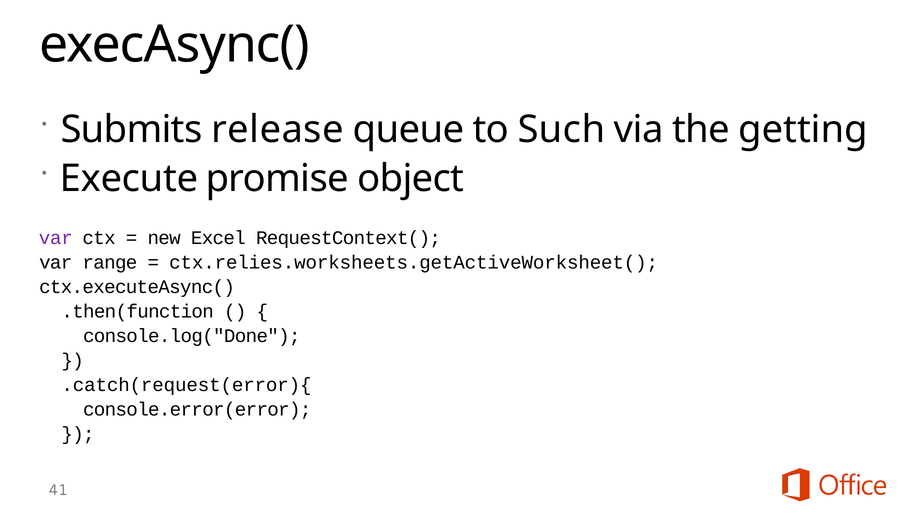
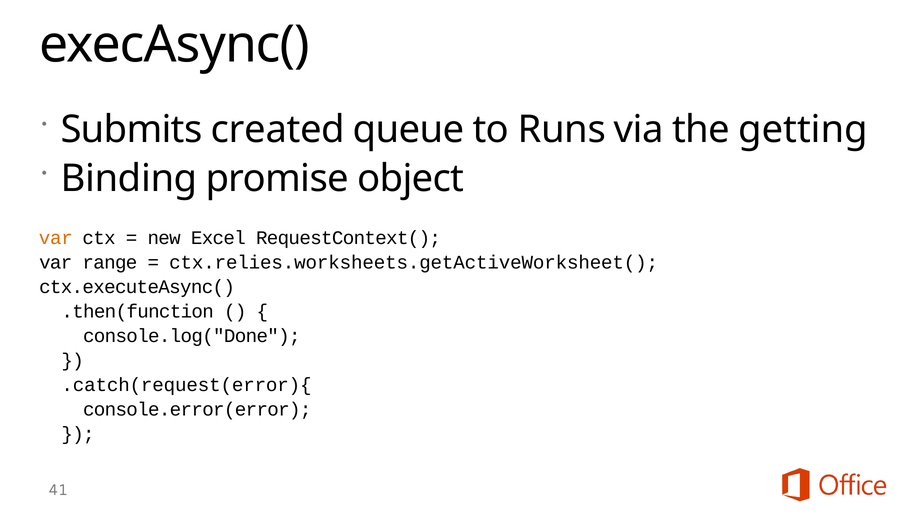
release: release -> created
Such: Such -> Runs
Execute: Execute -> Binding
var at (56, 238) colour: purple -> orange
